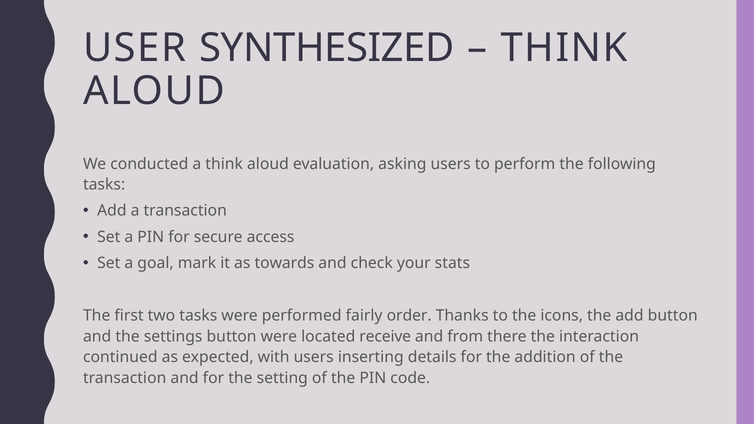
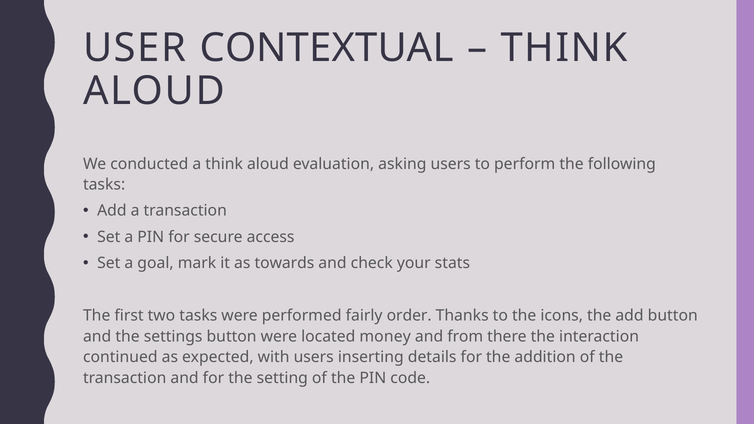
SYNTHESIZED: SYNTHESIZED -> CONTEXTUAL
receive: receive -> money
